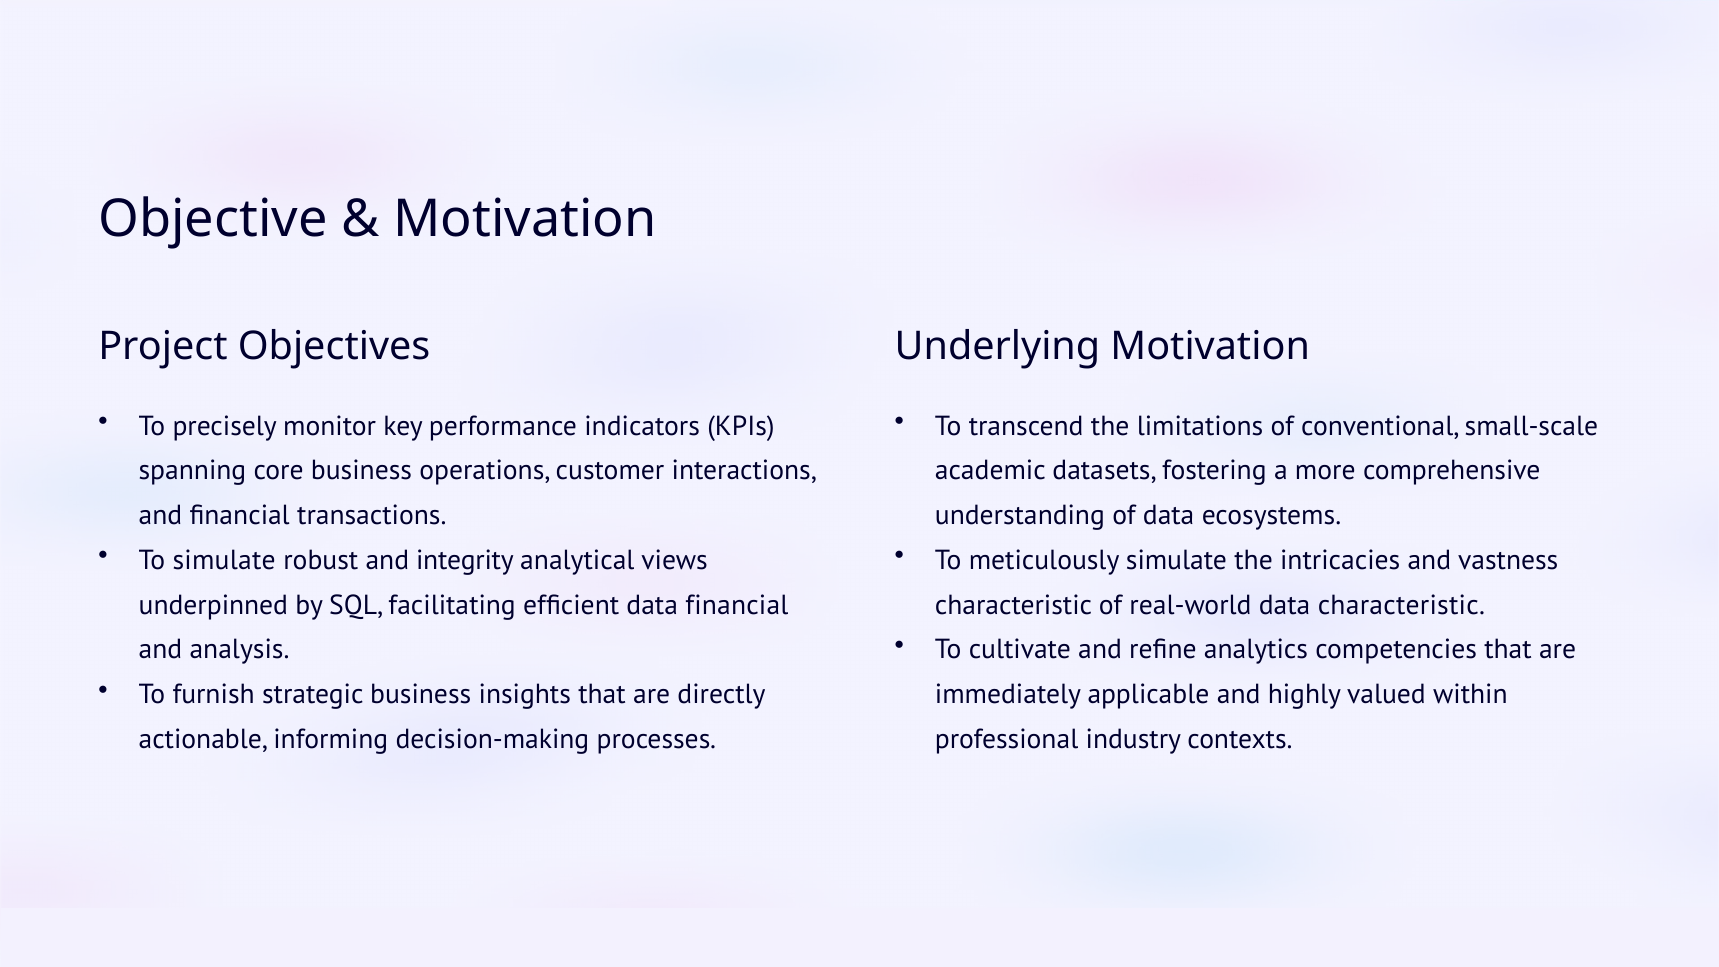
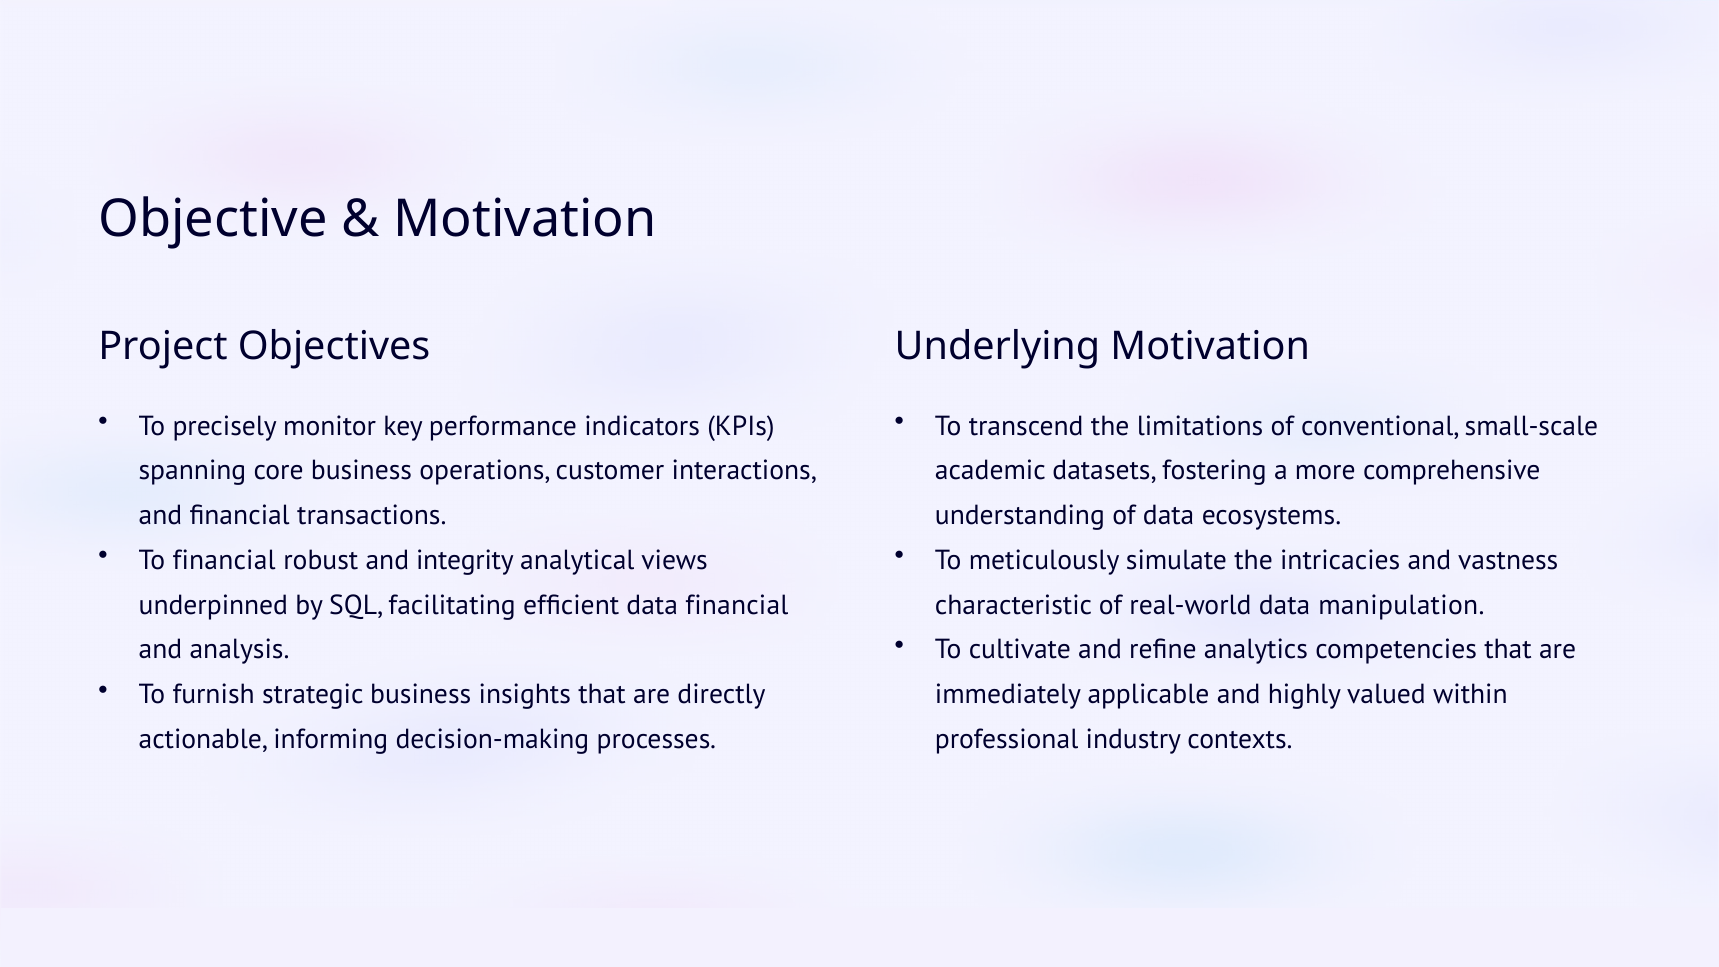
To simulate: simulate -> financial
data characteristic: characteristic -> manipulation
